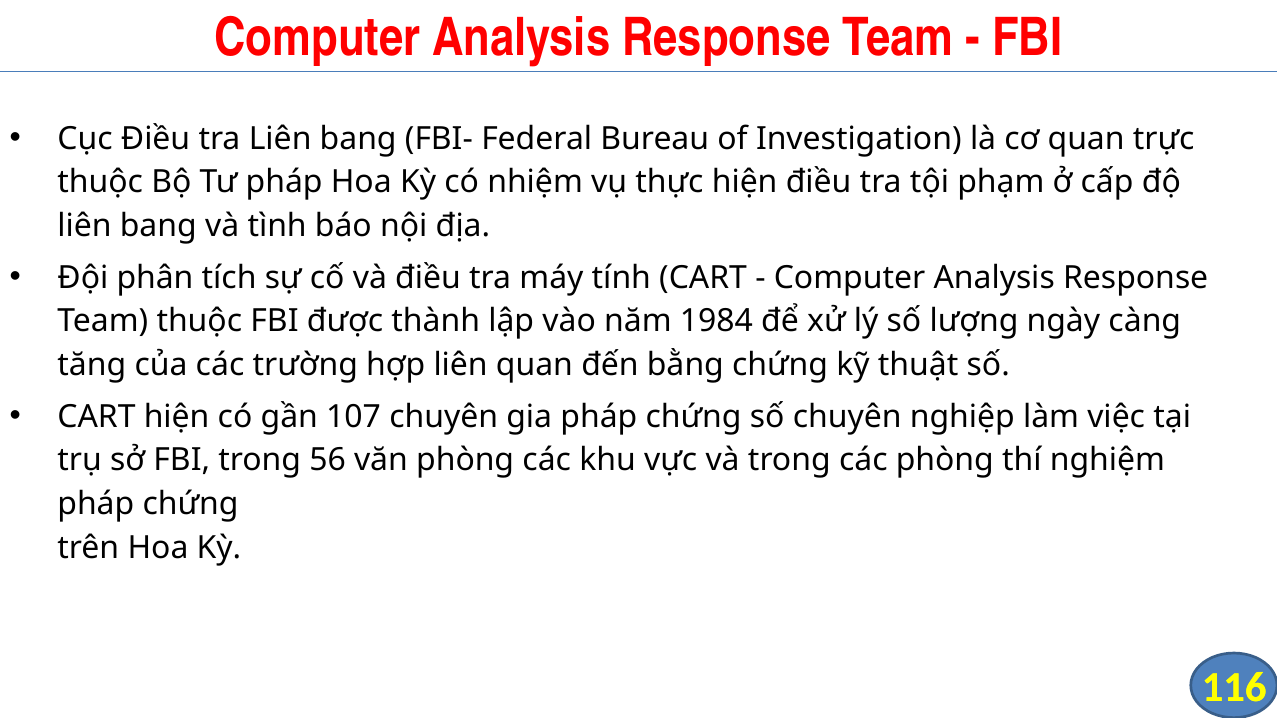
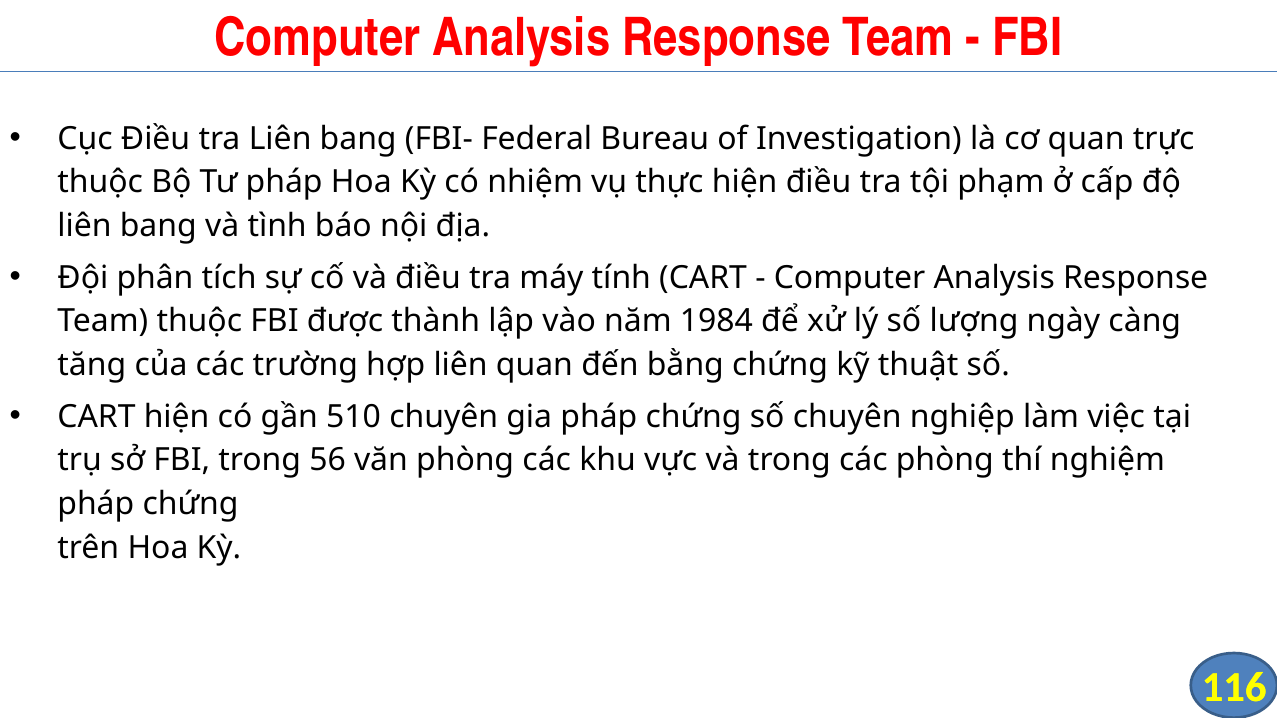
107: 107 -> 510
